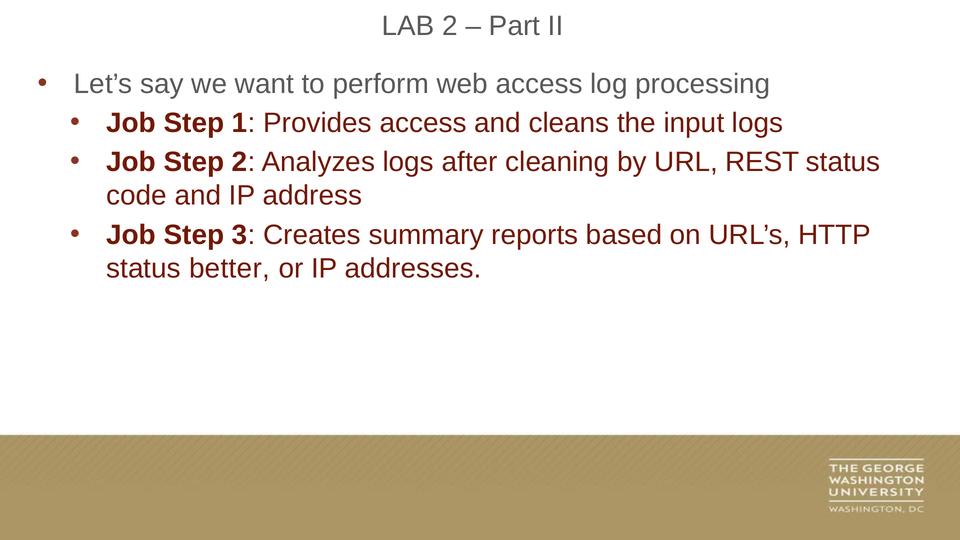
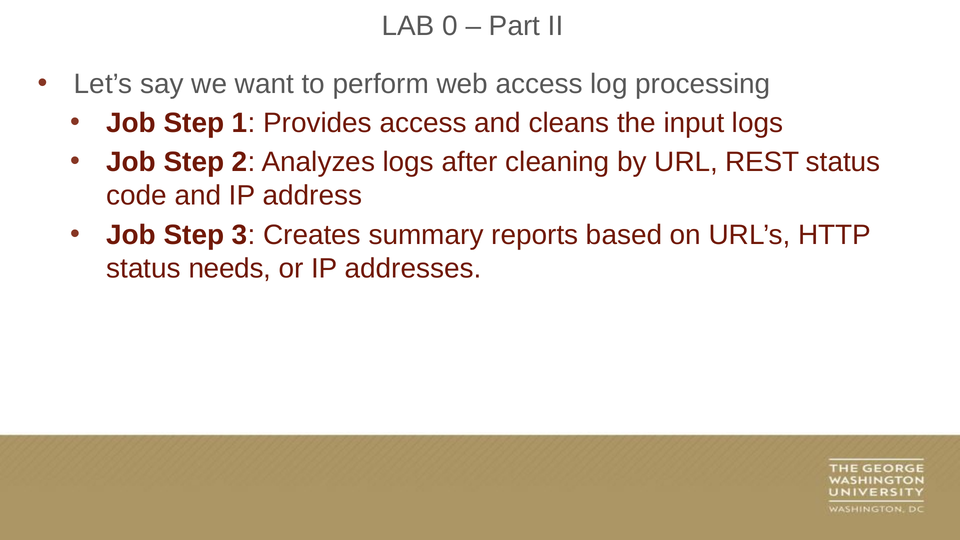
LAB 2: 2 -> 0
better: better -> needs
